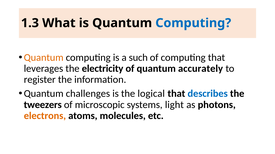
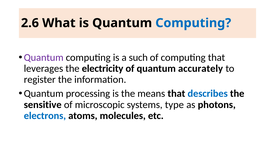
1.3: 1.3 -> 2.6
Quantum at (44, 58) colour: orange -> purple
challenges: challenges -> processing
logical: logical -> means
tweezers: tweezers -> sensitive
light: light -> type
electrons colour: orange -> blue
